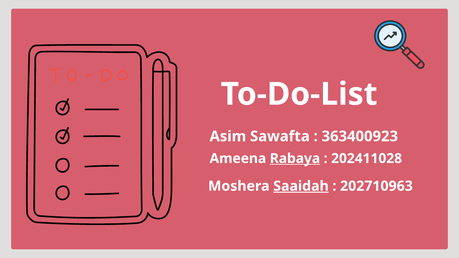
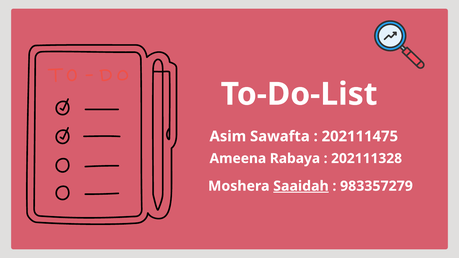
363400923: 363400923 -> 202111475
Rabaya underline: present -> none
202411028: 202411028 -> 202111328
202710963: 202710963 -> 983357279
